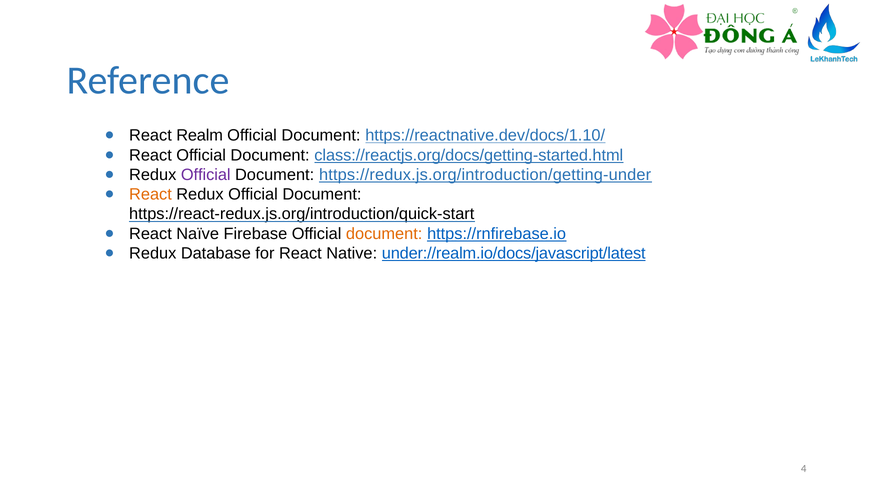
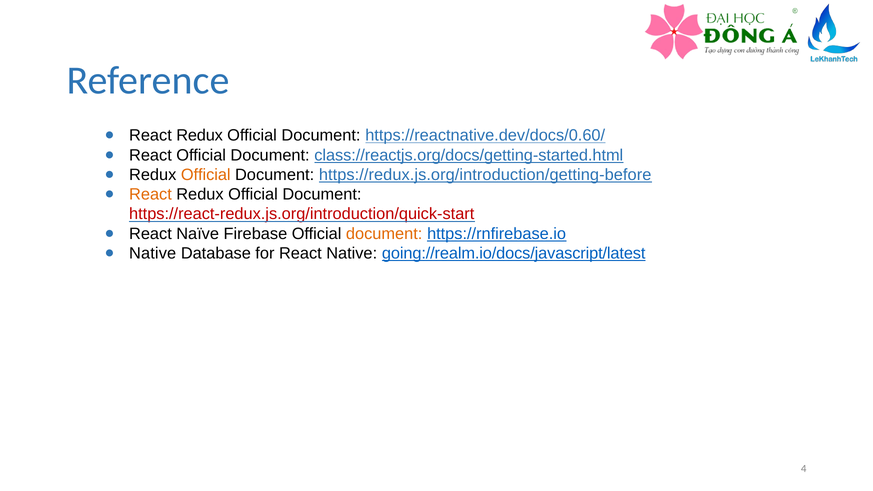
Realm at (200, 136): Realm -> Redux
https://reactnative.dev/docs/1.10/: https://reactnative.dev/docs/1.10/ -> https://reactnative.dev/docs/0.60/
Official at (206, 175) colour: purple -> orange
https://redux.js.org/introduction/getting-under: https://redux.js.org/introduction/getting-under -> https://redux.js.org/introduction/getting-before
https://react-redux.js.org/introduction/quick-start colour: black -> red
Redux at (153, 253): Redux -> Native
under://realm.io/docs/javascript/latest: under://realm.io/docs/javascript/latest -> going://realm.io/docs/javascript/latest
